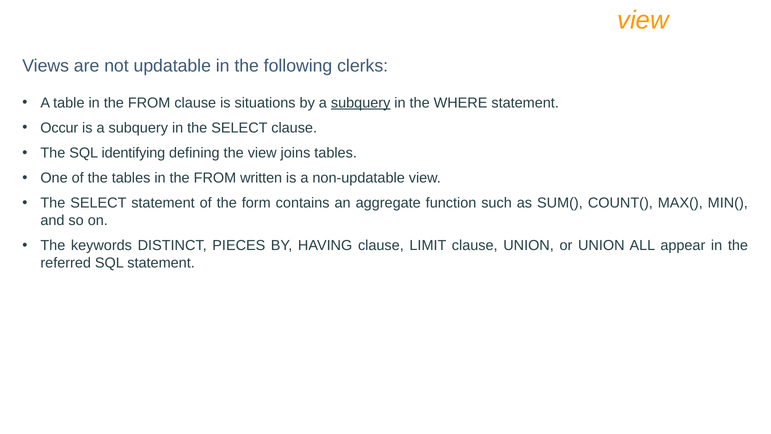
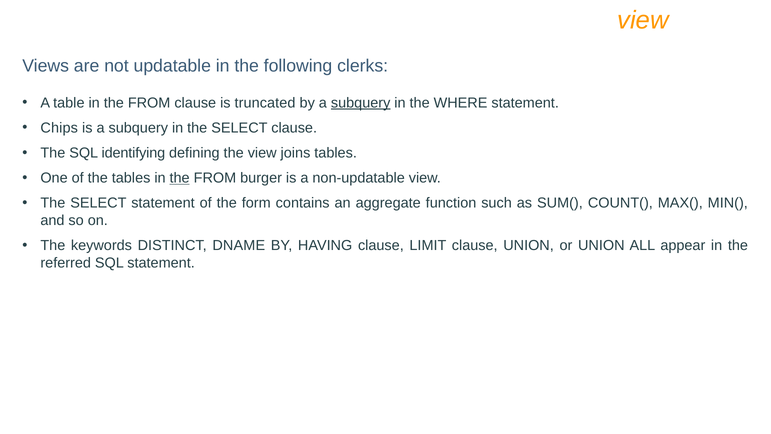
situations: situations -> truncated
Occur: Occur -> Chips
the at (180, 178) underline: none -> present
written: written -> burger
PIECES: PIECES -> DNAME
